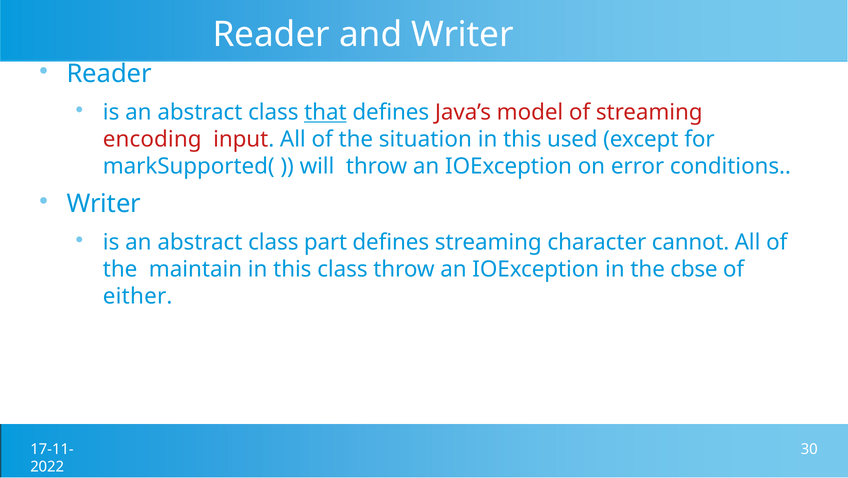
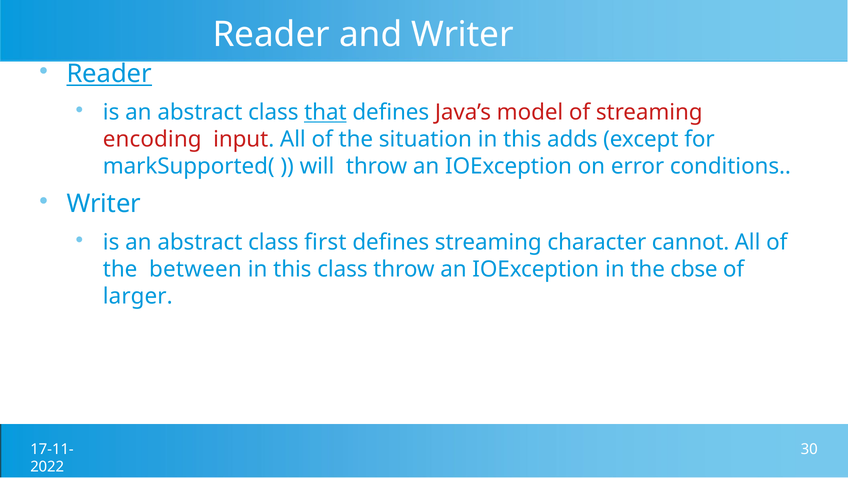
Reader at (109, 74) underline: none -> present
used: used -> adds
part: part -> first
maintain: maintain -> between
either: either -> larger
